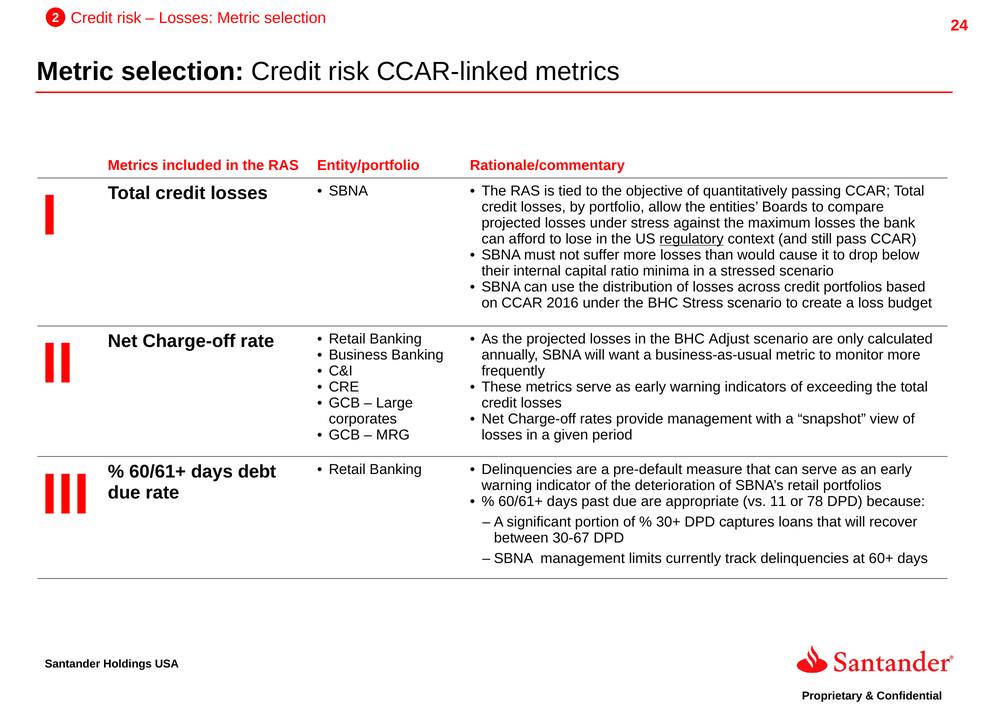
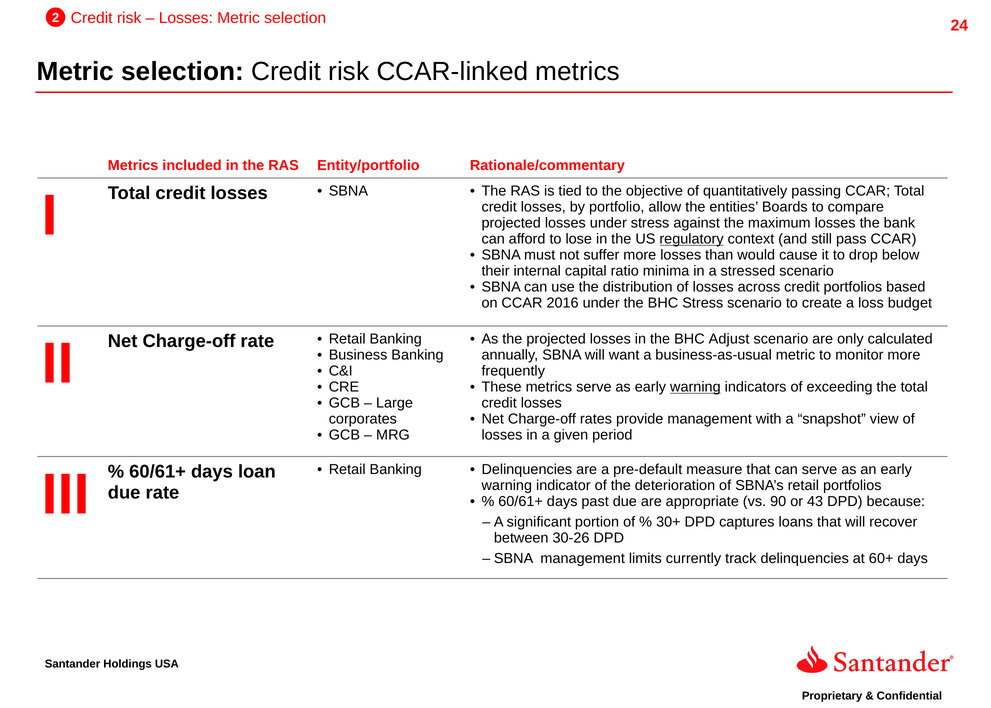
warning at (695, 387) underline: none -> present
debt: debt -> loan
11: 11 -> 90
78: 78 -> 43
30-67: 30-67 -> 30-26
